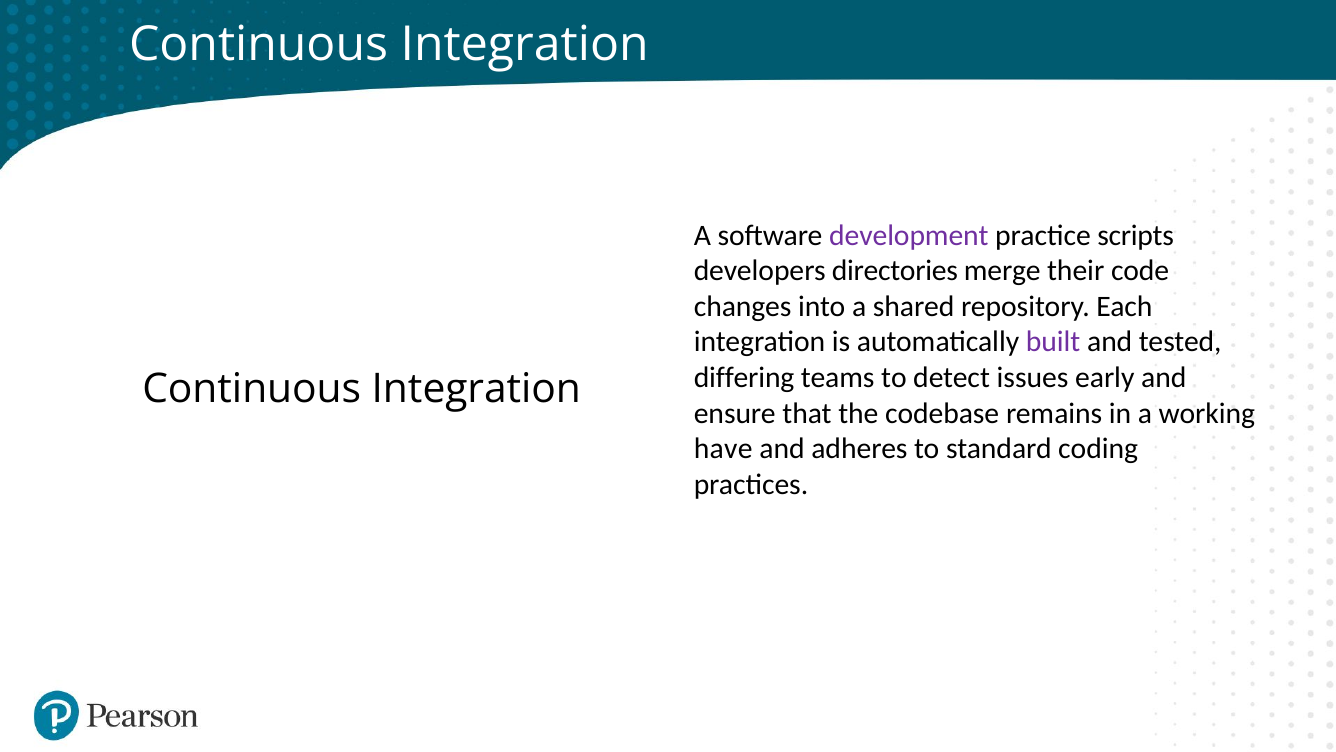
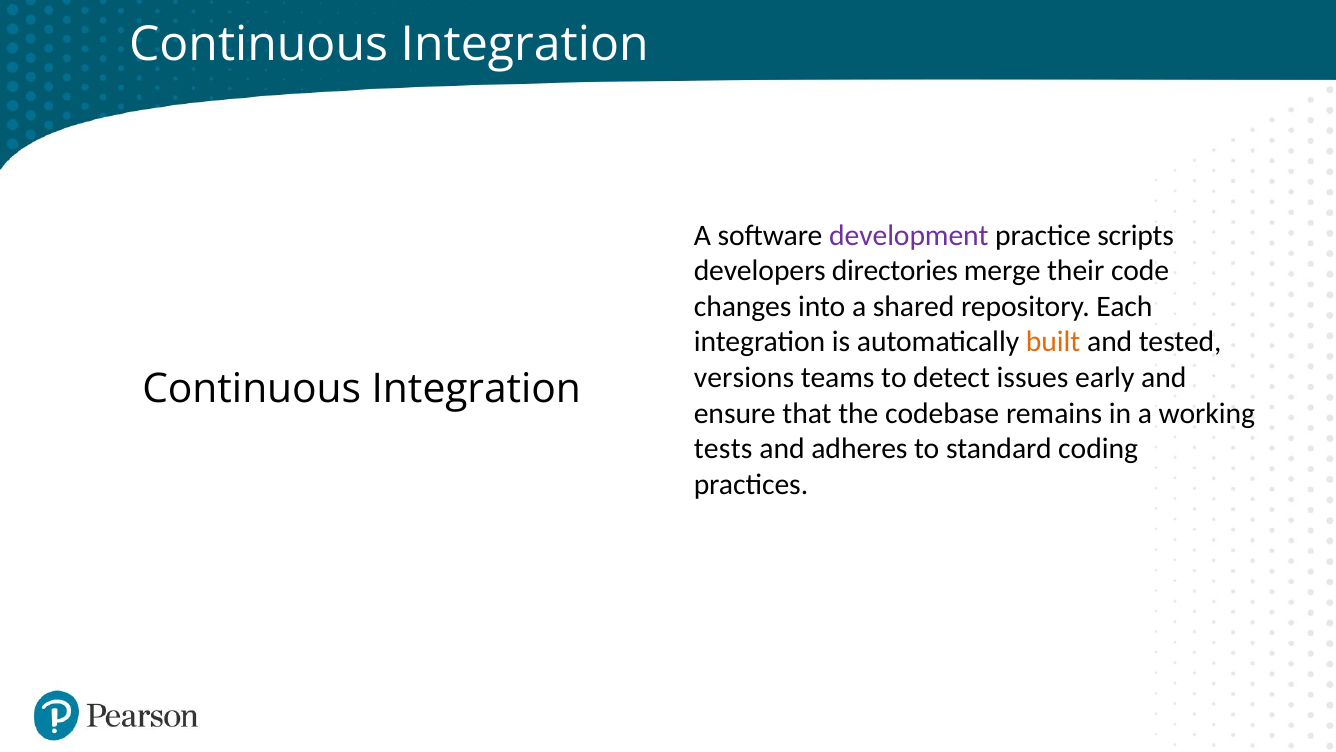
built colour: purple -> orange
differing: differing -> versions
have: have -> tests
